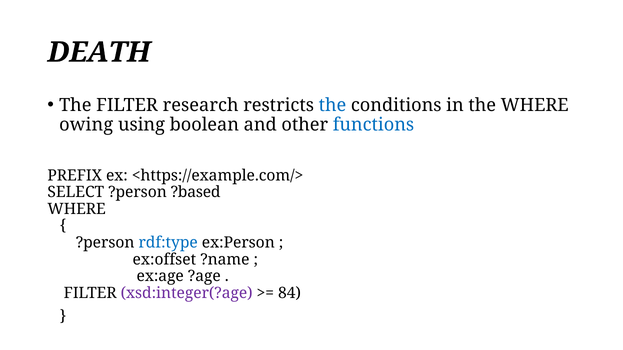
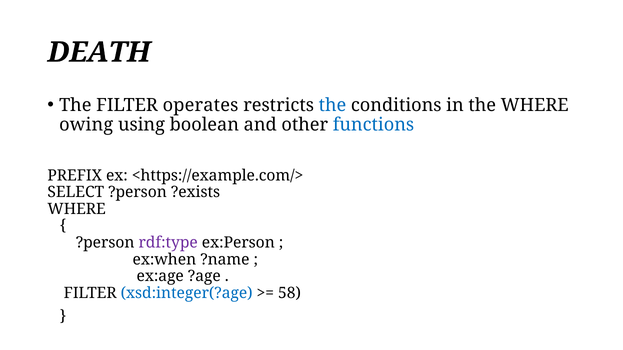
research: research -> operates
?based: ?based -> ?exists
rdf:type colour: blue -> purple
ex:offset: ex:offset -> ex:when
xsd:integer(?age colour: purple -> blue
84: 84 -> 58
